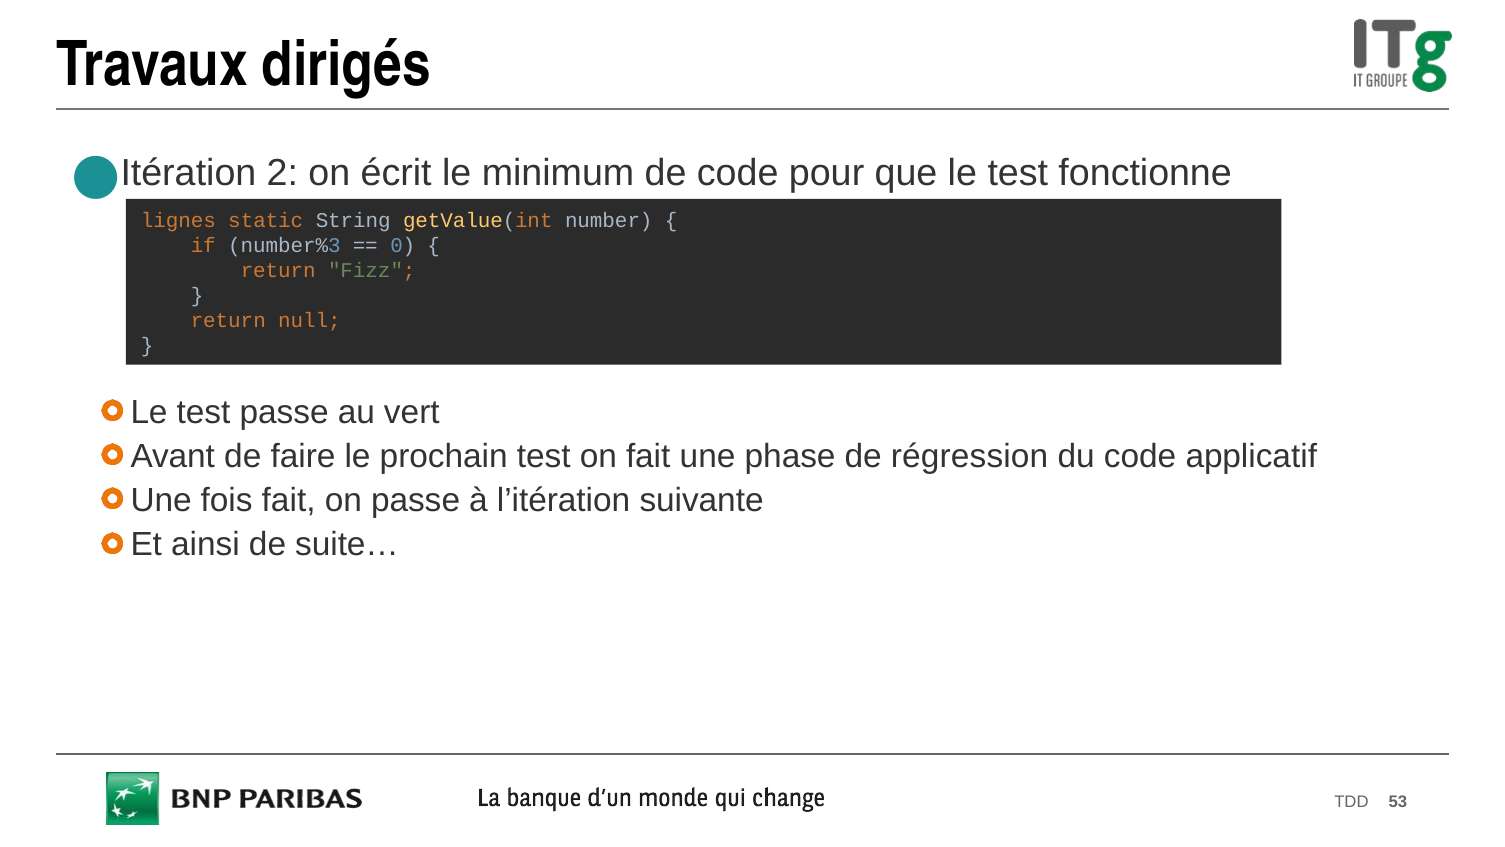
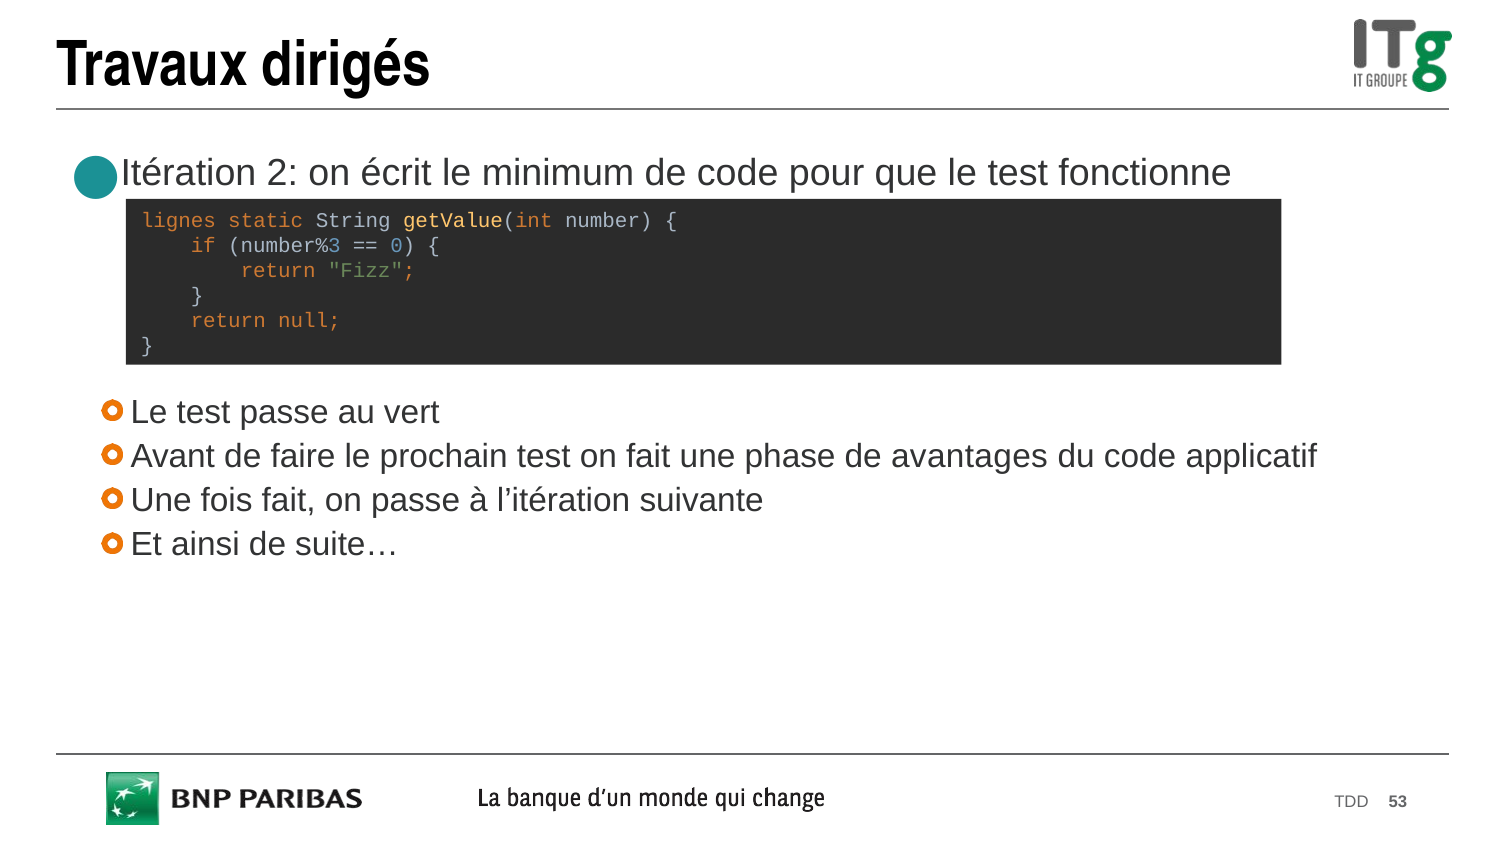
régression: régression -> avantages
